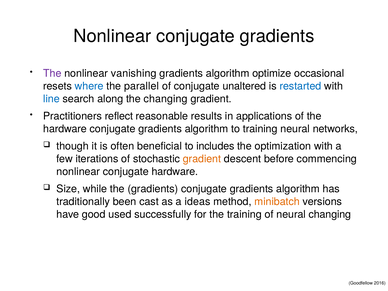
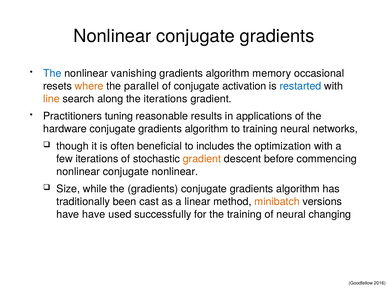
The at (52, 73) colour: purple -> blue
optimize: optimize -> memory
where colour: blue -> orange
unaltered: unaltered -> activation
line colour: blue -> orange
the changing: changing -> iterations
reflect: reflect -> tuning
conjugate hardware: hardware -> nonlinear
ideas: ideas -> linear
have good: good -> have
